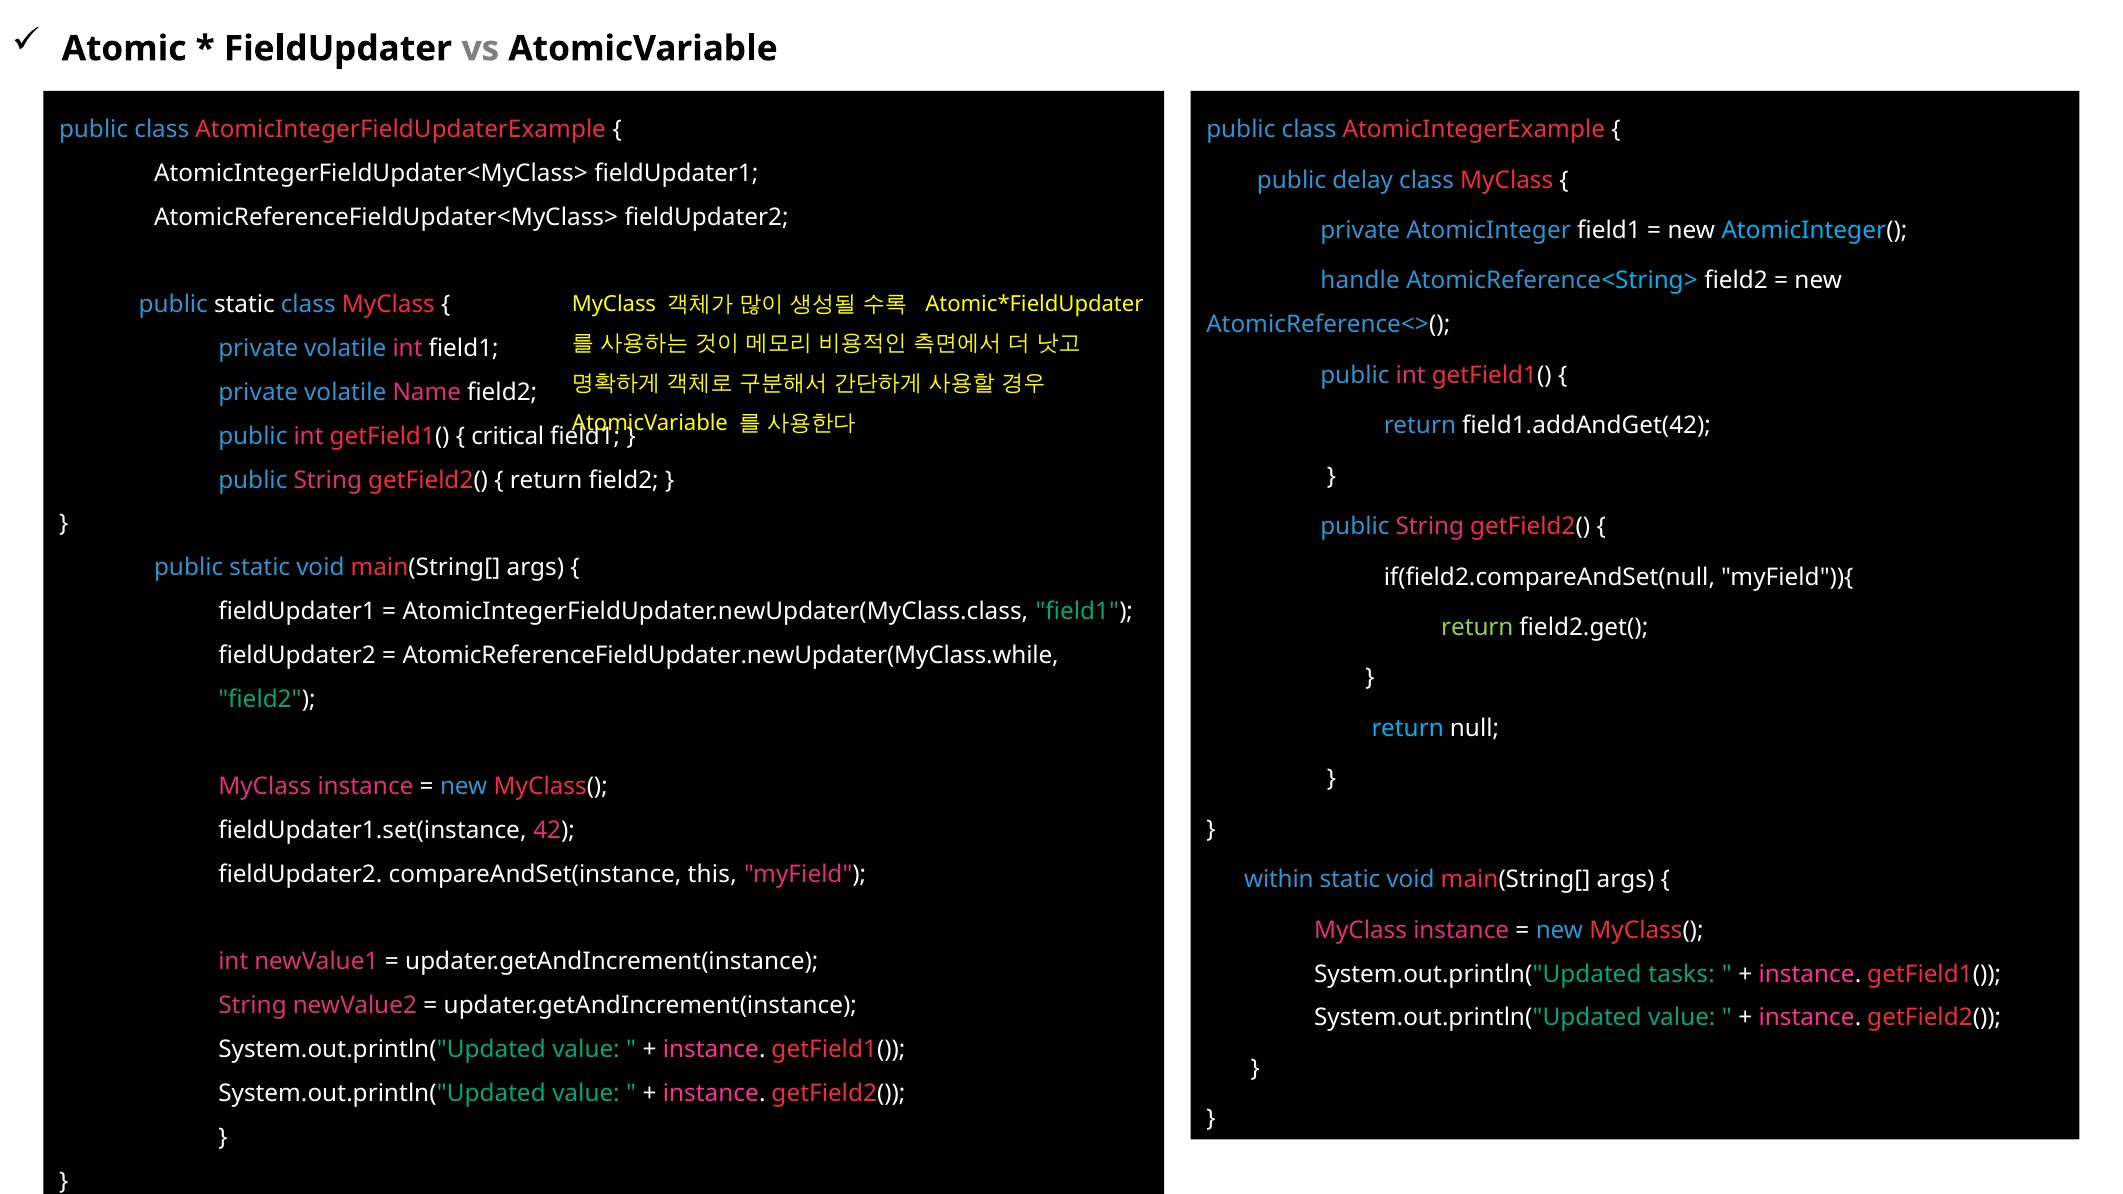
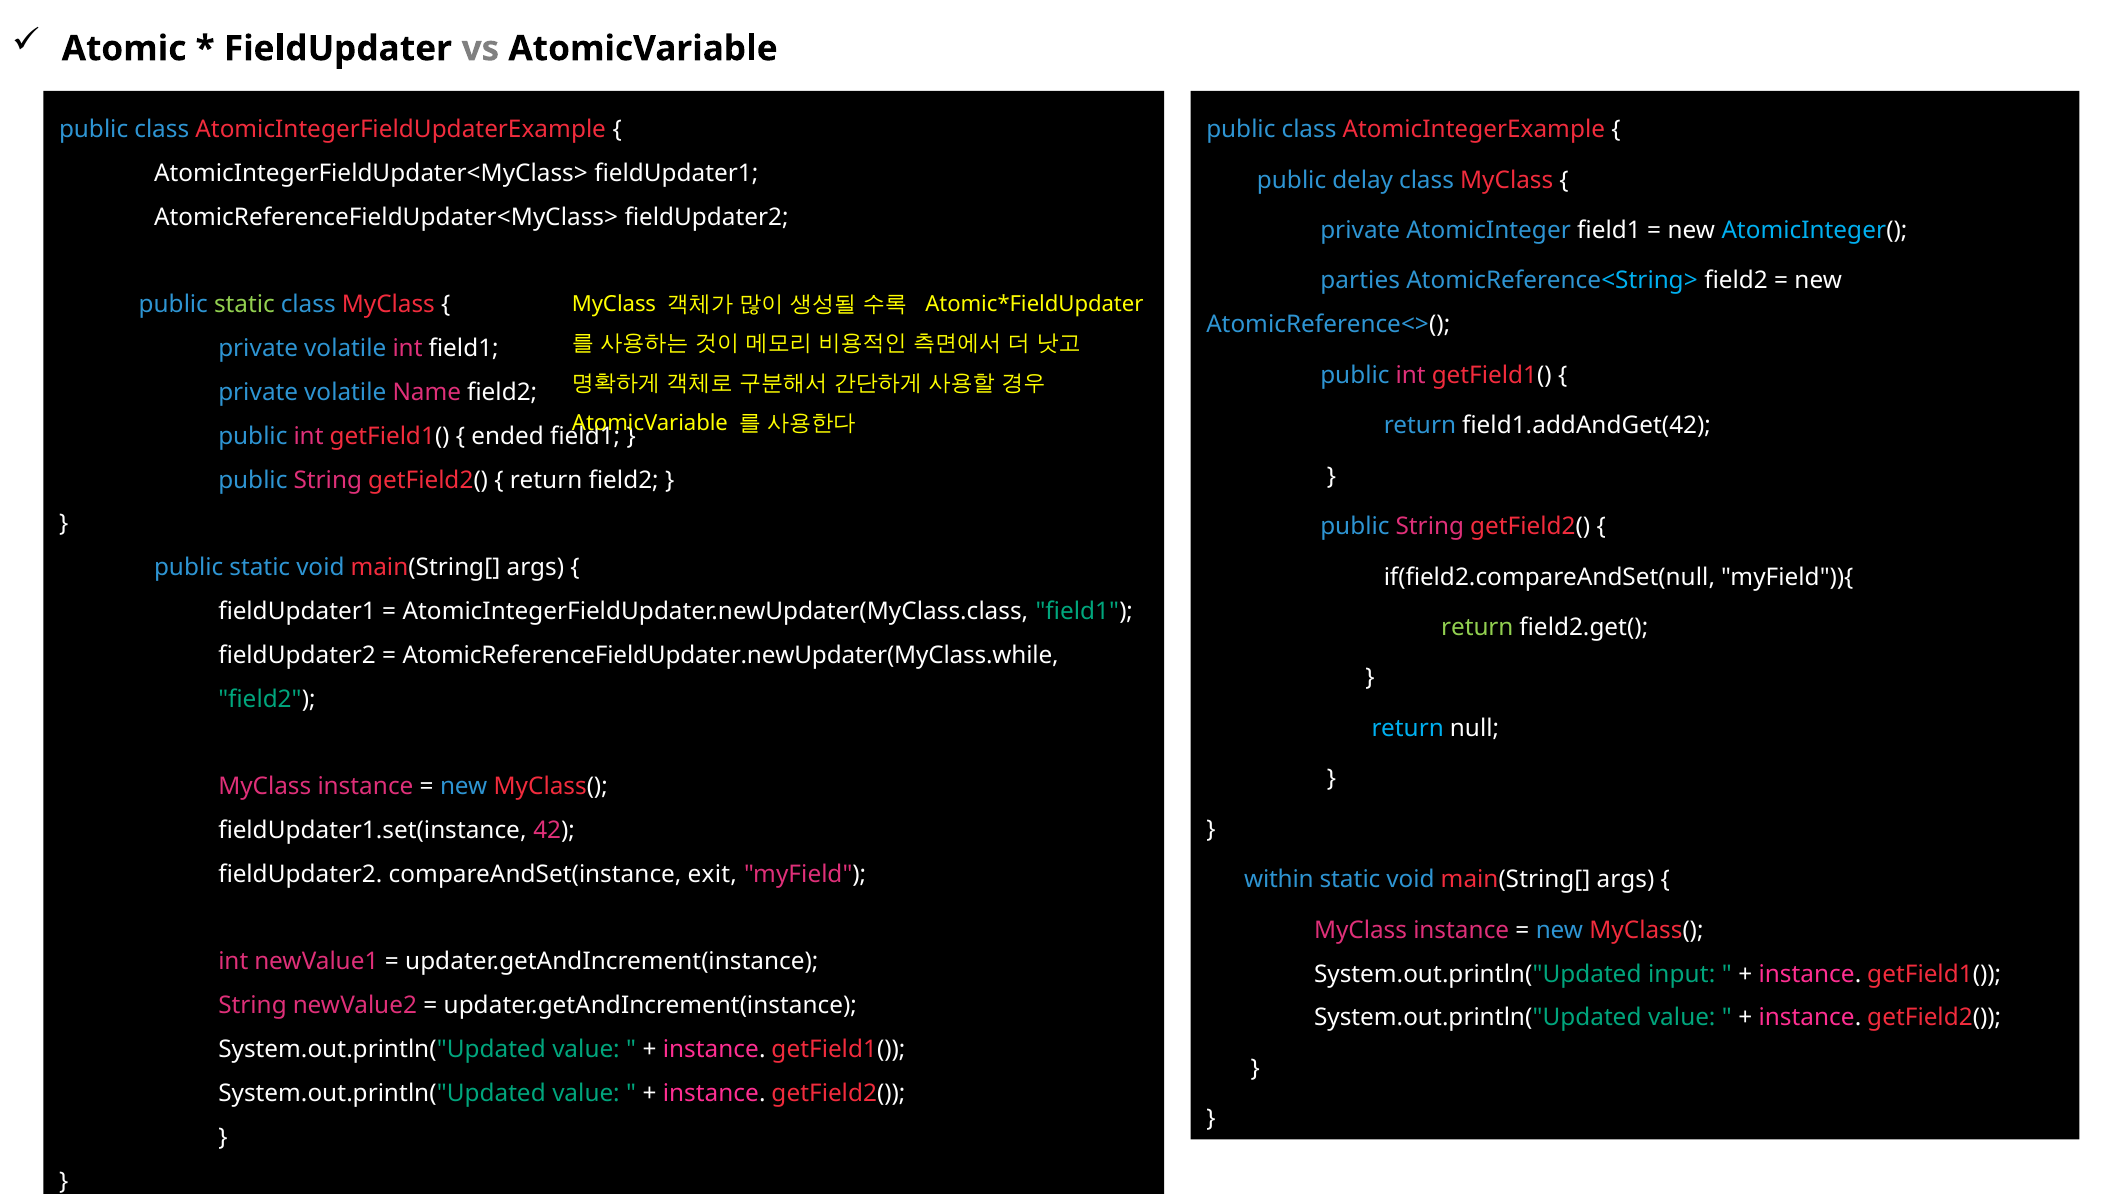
handle: handle -> parties
static at (244, 305) colour: white -> light green
critical: critical -> ended
this: this -> exit
tasks: tasks -> input
